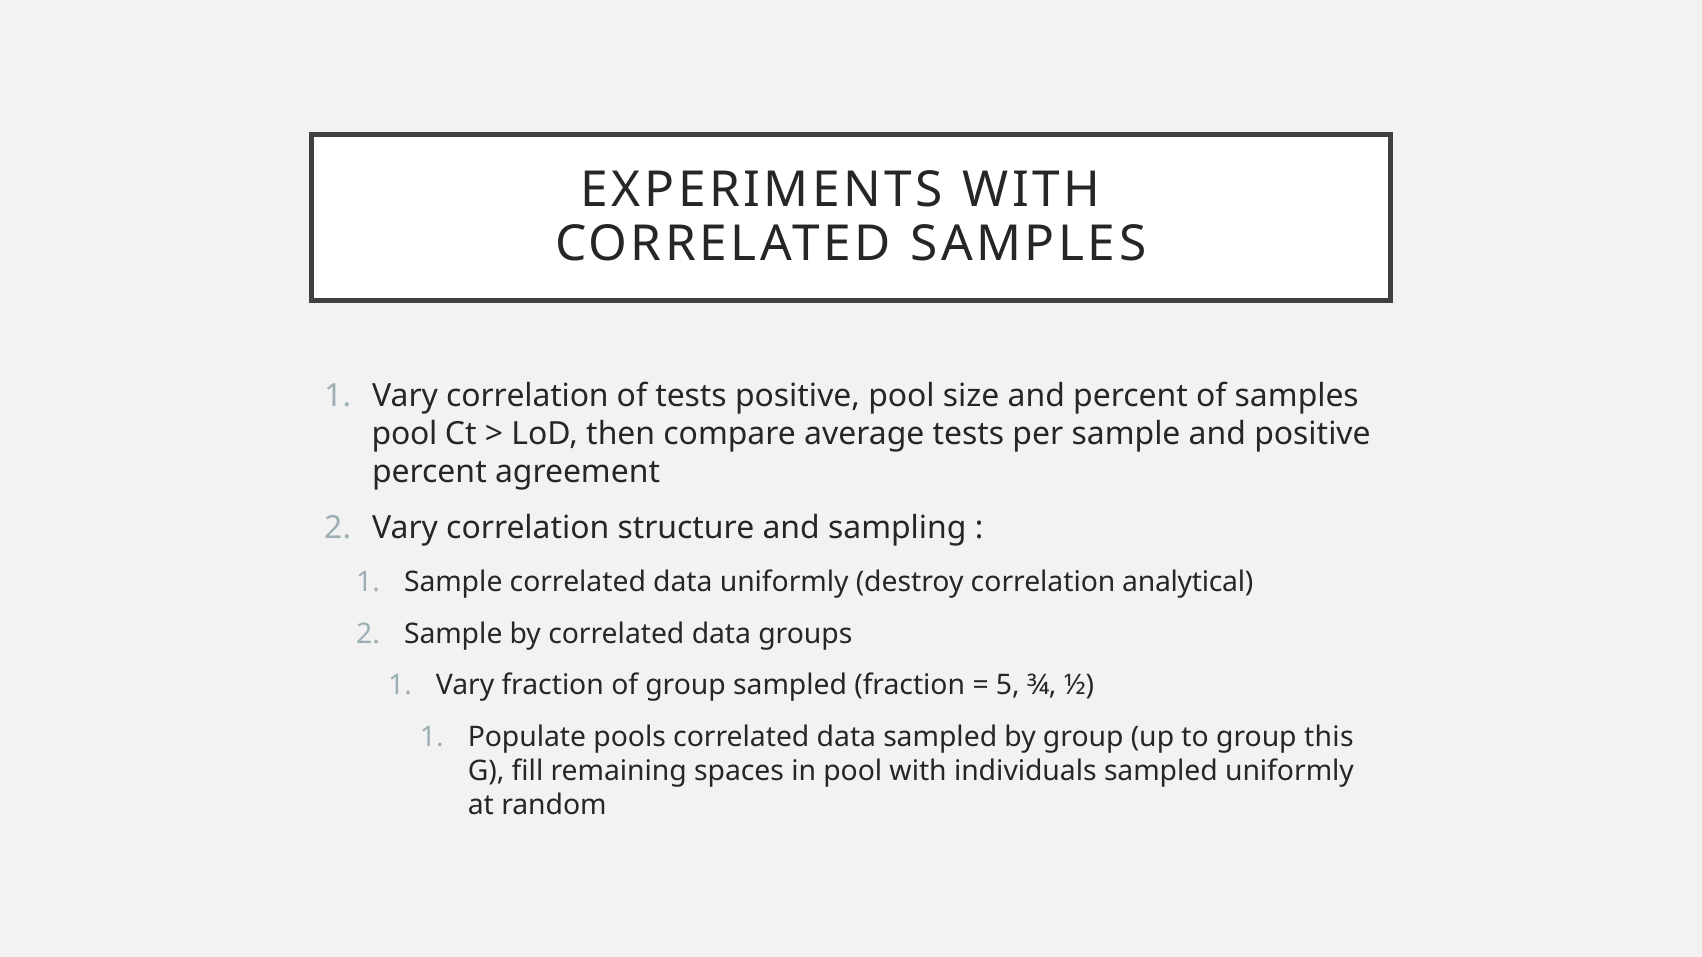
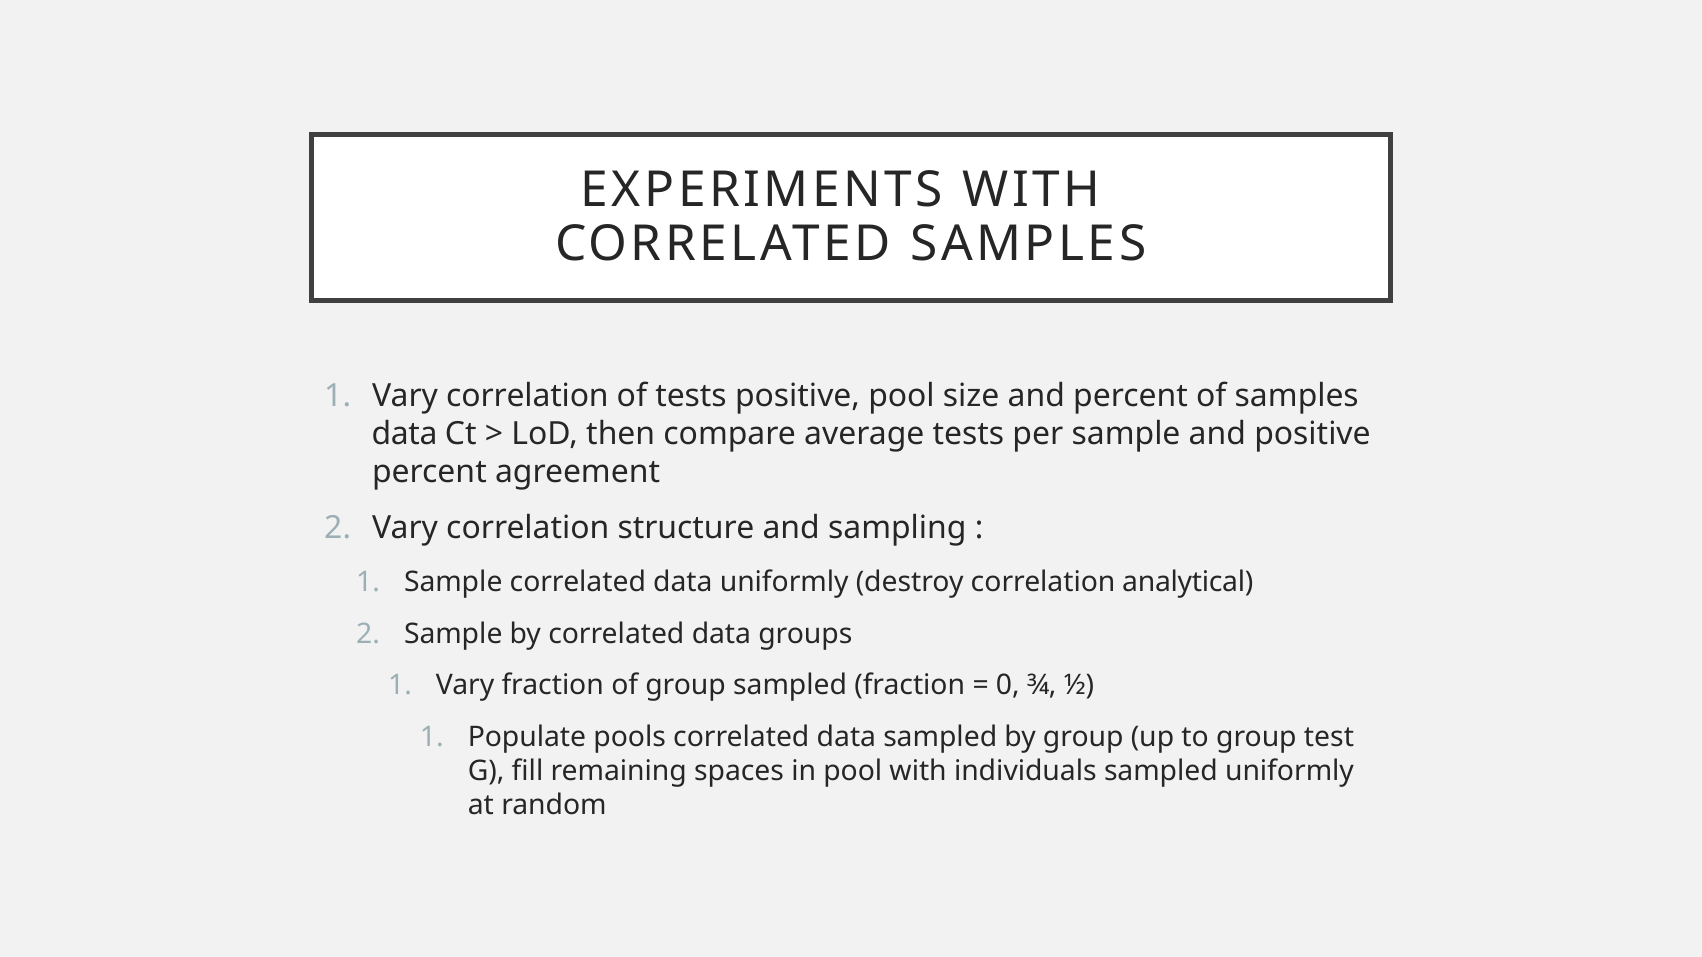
pool at (405, 434): pool -> data
5: 5 -> 0
this: this -> test
